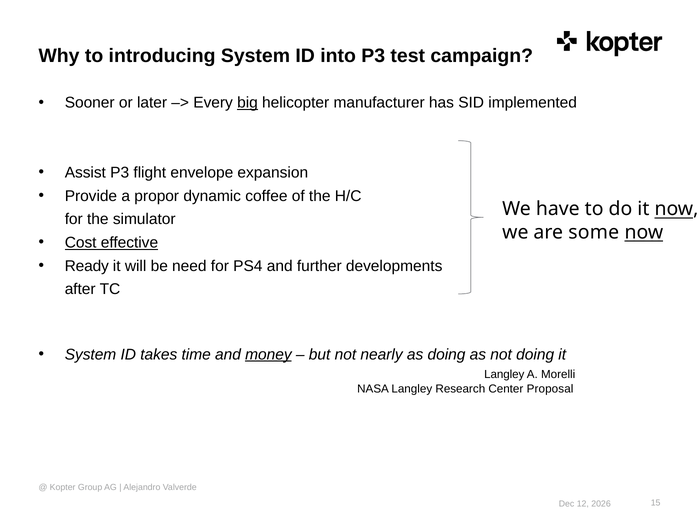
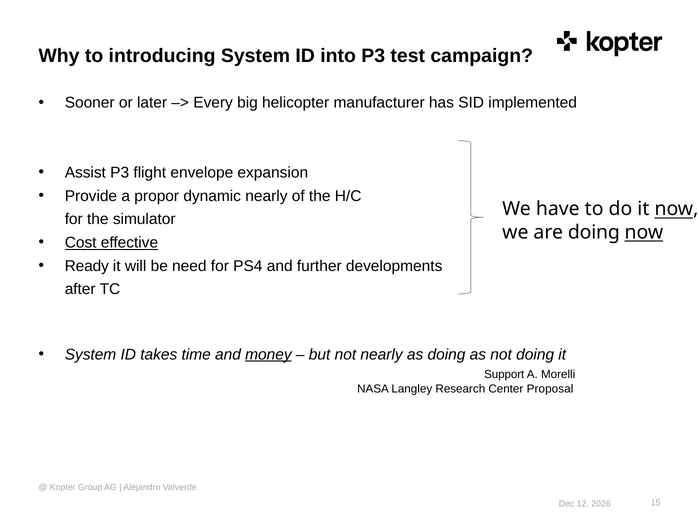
big underline: present -> none
dynamic coffee: coffee -> nearly
are some: some -> doing
Langley at (504, 375): Langley -> Support
